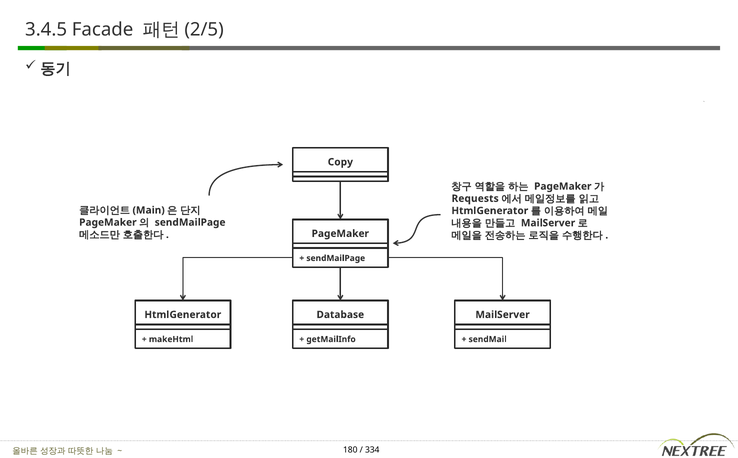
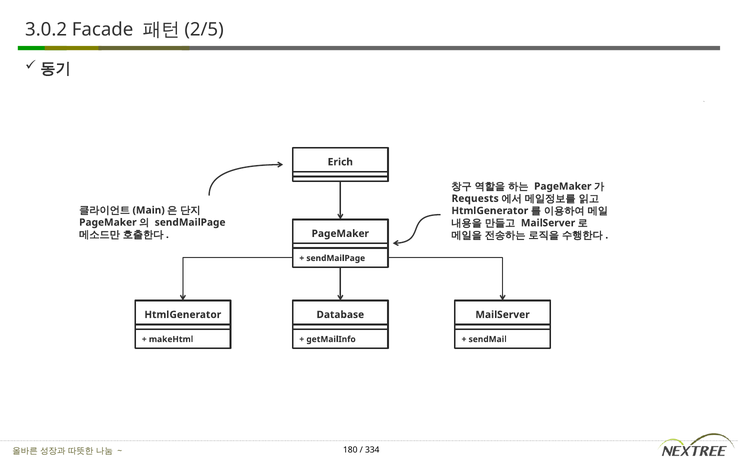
3.4.5: 3.4.5 -> 3.0.2
Copy: Copy -> Erich
